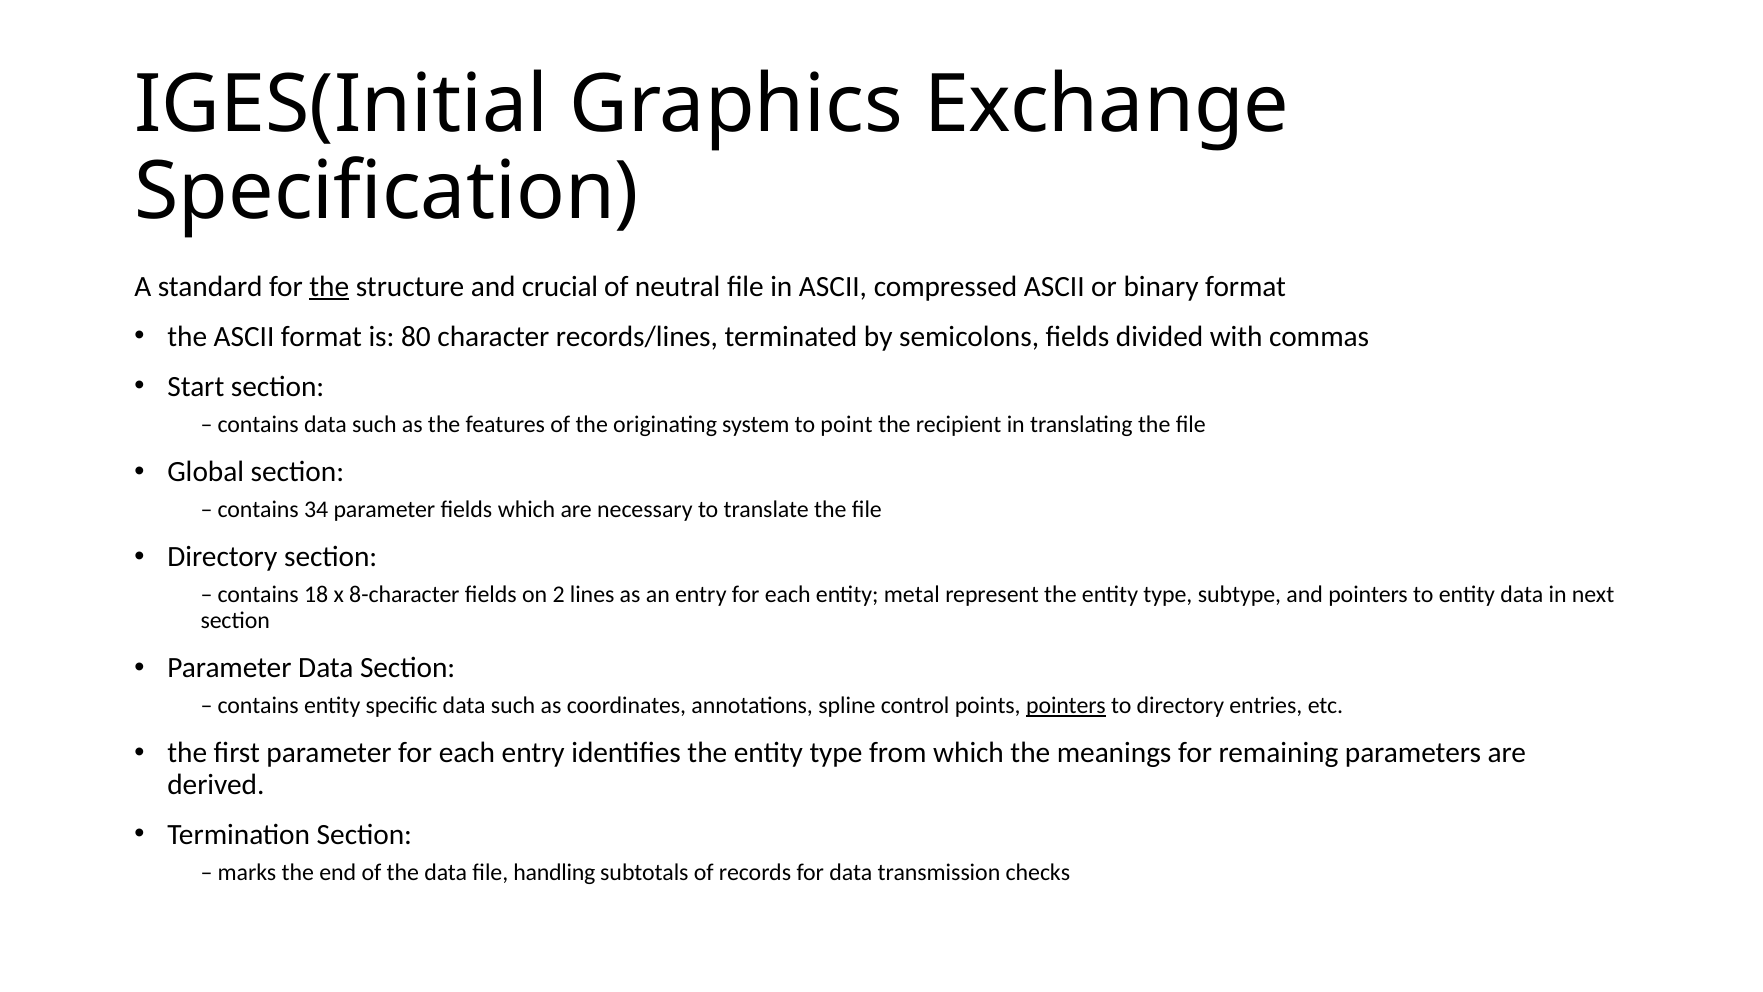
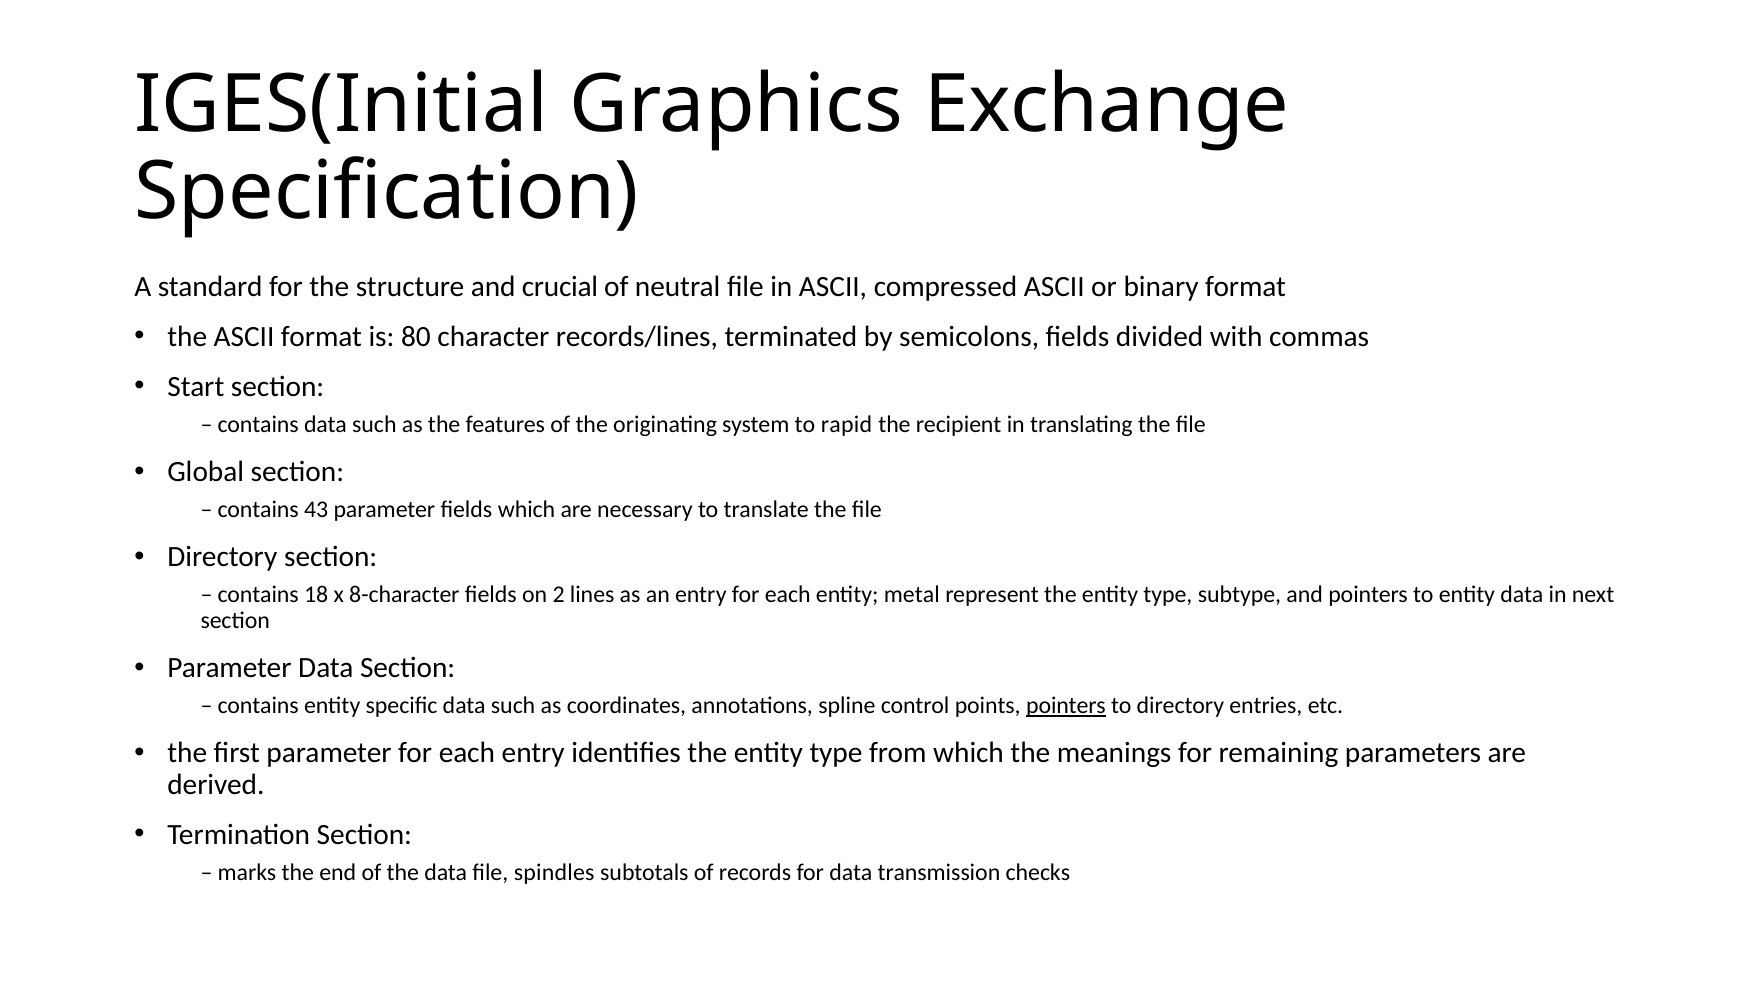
the at (329, 286) underline: present -> none
point: point -> rapid
34: 34 -> 43
handling: handling -> spindles
